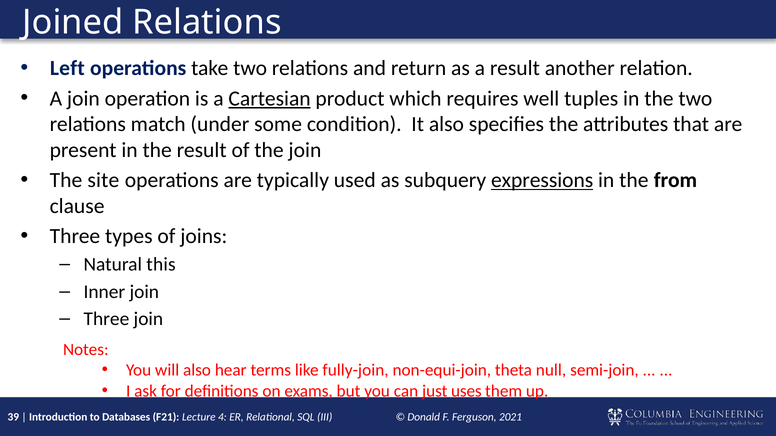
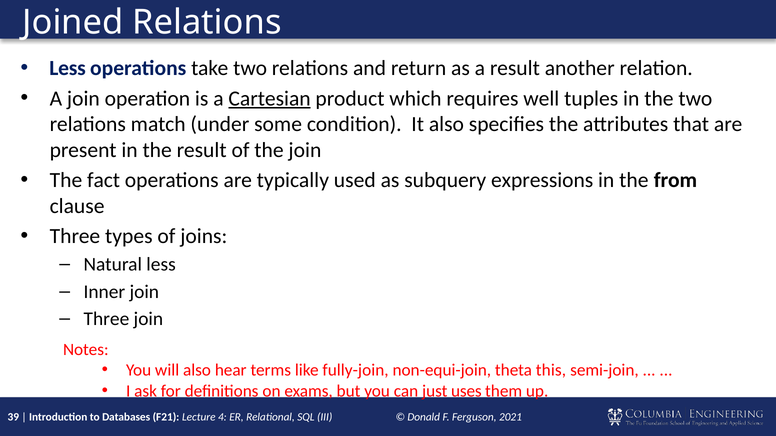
Left at (67, 68): Left -> Less
site: site -> fact
expressions underline: present -> none
Natural this: this -> less
null: null -> this
